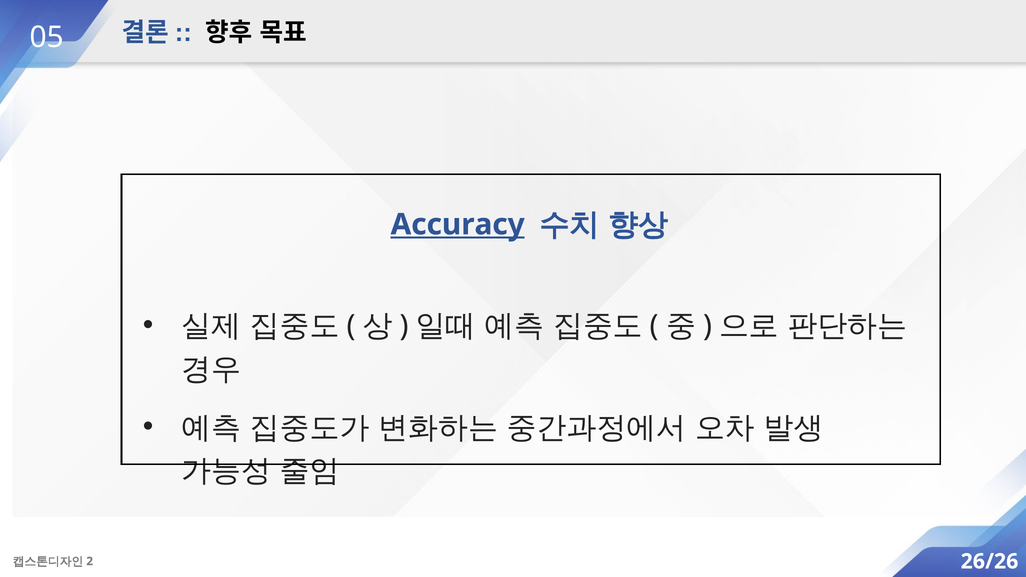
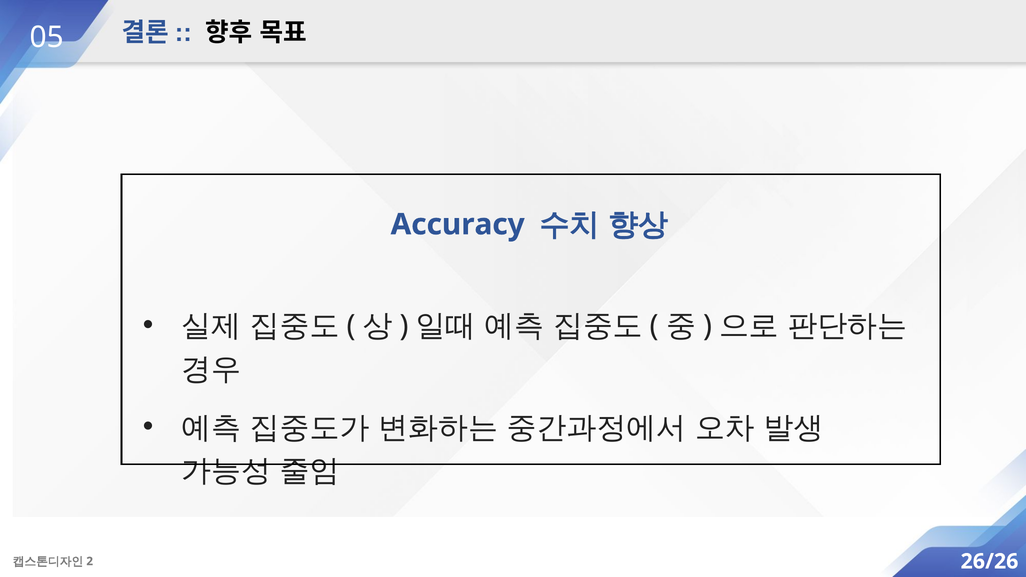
Accuracy underline: present -> none
